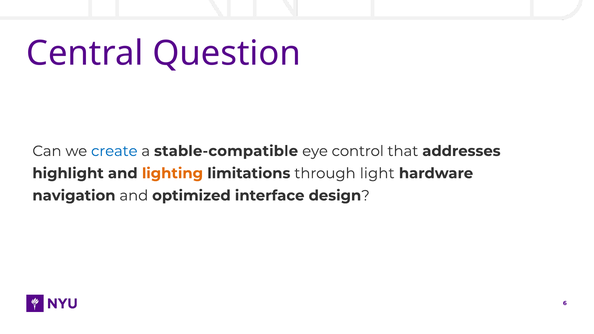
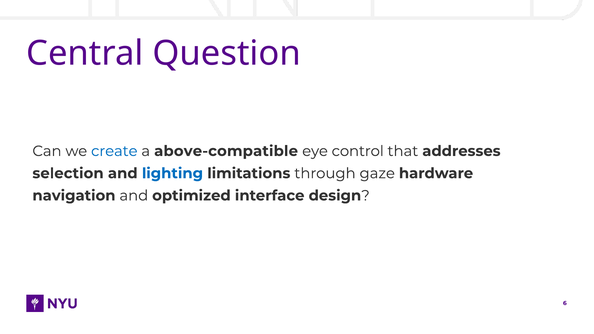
stable-compatible: stable-compatible -> above-compatible
highlight: highlight -> selection
lighting colour: orange -> blue
light: light -> gaze
